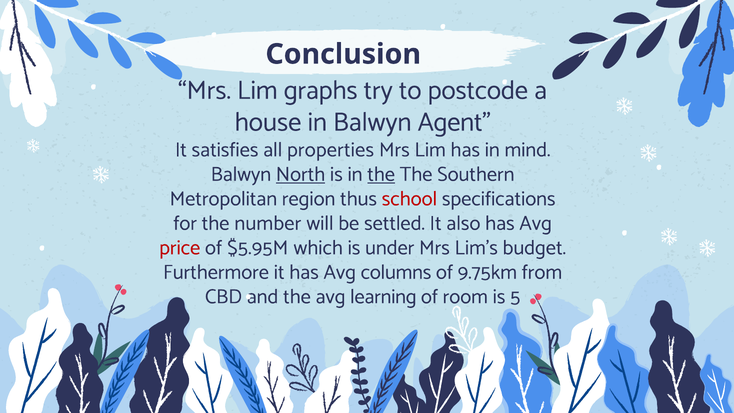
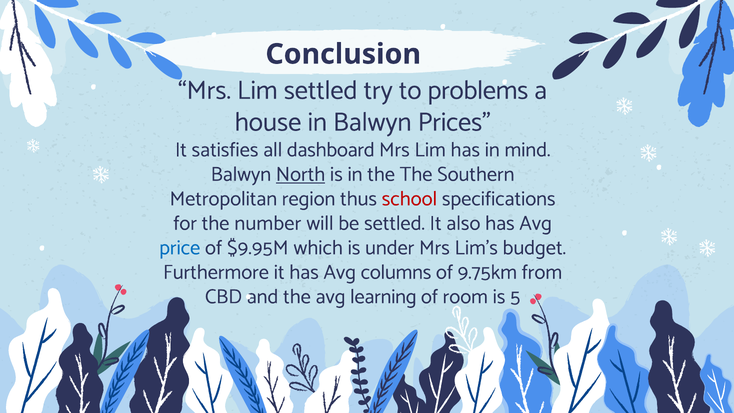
Lim graphs: graphs -> settled
postcode: postcode -> problems
Agent: Agent -> Prices
properties: properties -> dashboard
the at (381, 174) underline: present -> none
price colour: red -> blue
$5.95M: $5.95M -> $9.95M
